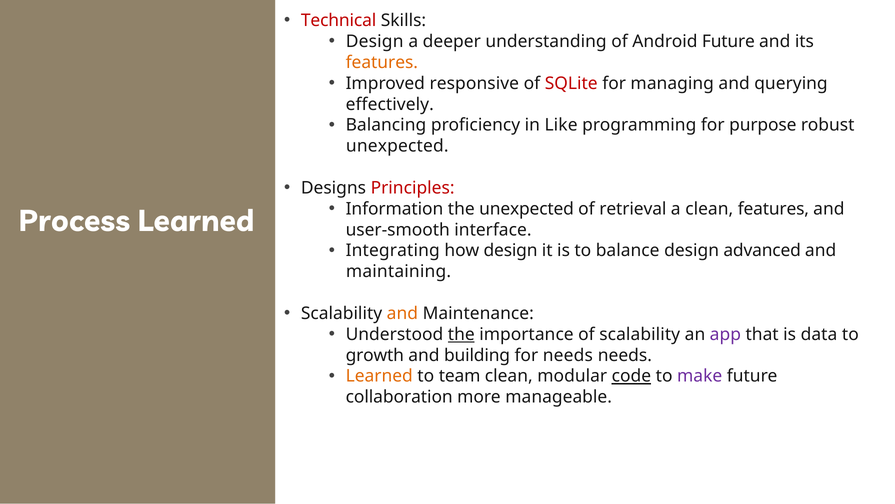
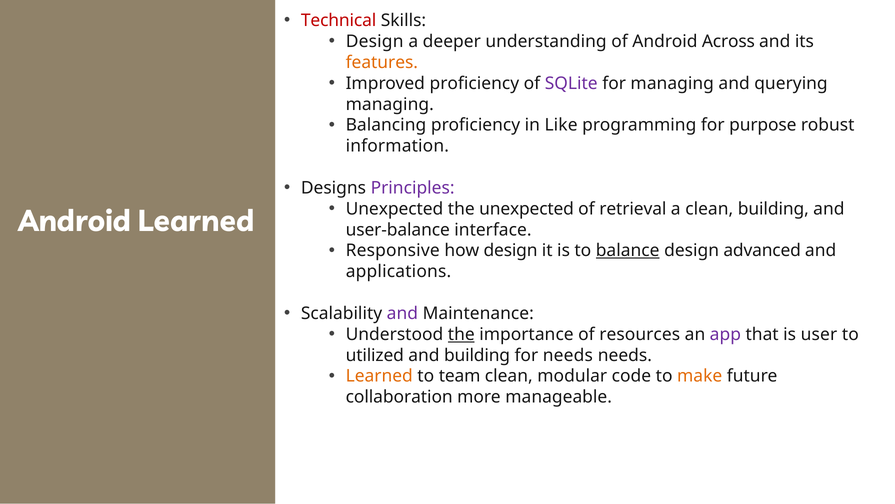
Android Future: Future -> Across
Improved responsive: responsive -> proficiency
SQLite colour: red -> purple
effectively at (390, 104): effectively -> managing
unexpected at (397, 146): unexpected -> information
Principles colour: red -> purple
Information at (394, 209): Information -> Unexpected
clean features: features -> building
Process at (74, 221): Process -> Android
user-smooth: user-smooth -> user-balance
Integrating: Integrating -> Responsive
balance underline: none -> present
maintaining: maintaining -> applications
and at (402, 313) colour: orange -> purple
of scalability: scalability -> resources
data: data -> user
growth: growth -> utilized
code underline: present -> none
make colour: purple -> orange
